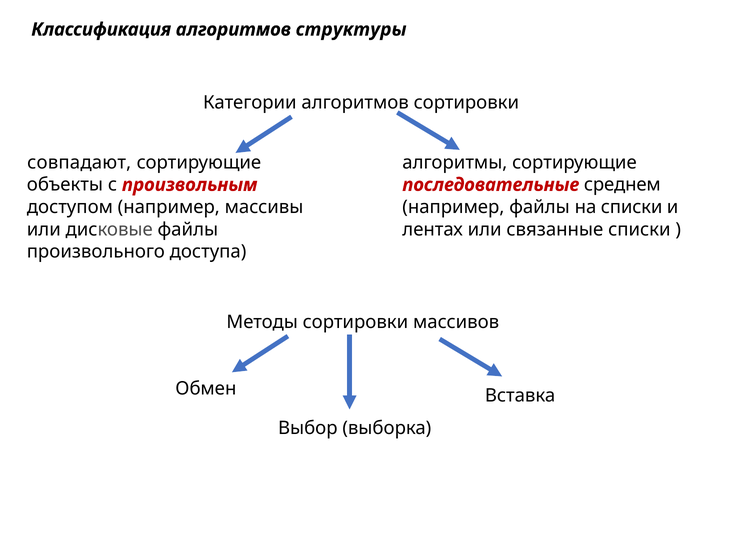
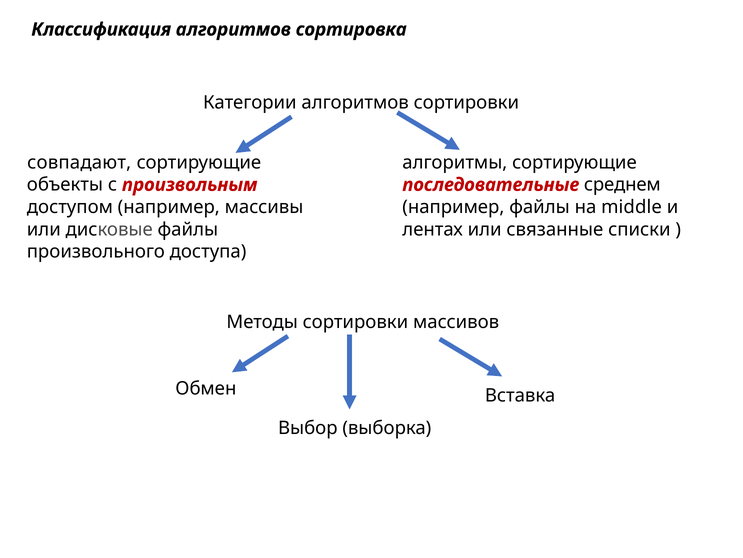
структуры: структуры -> сортировка
на списки: списки -> middle
